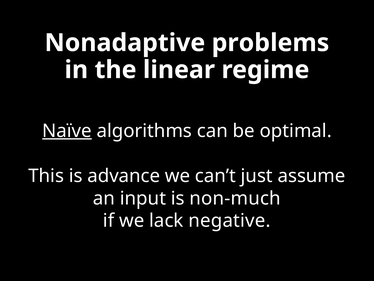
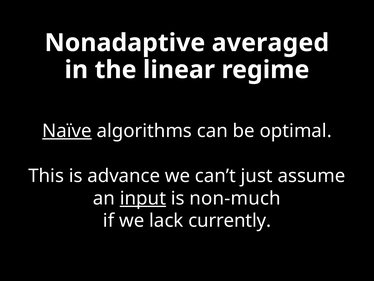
problems: problems -> averaged
input underline: none -> present
negative: negative -> currently
